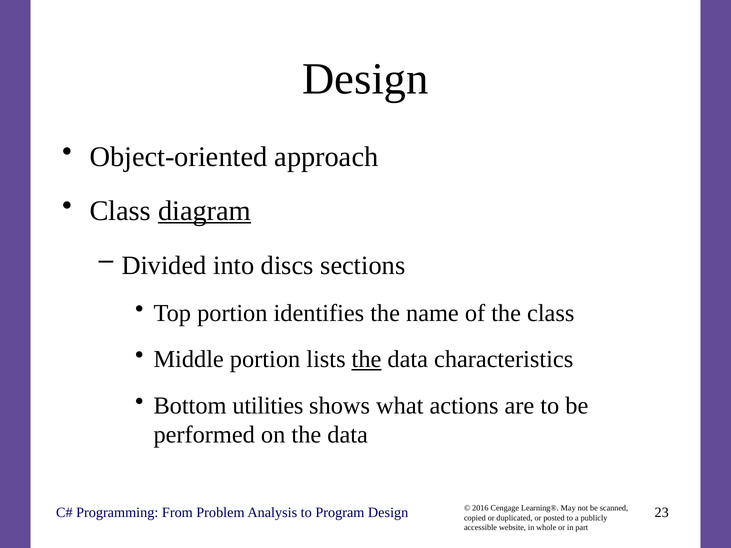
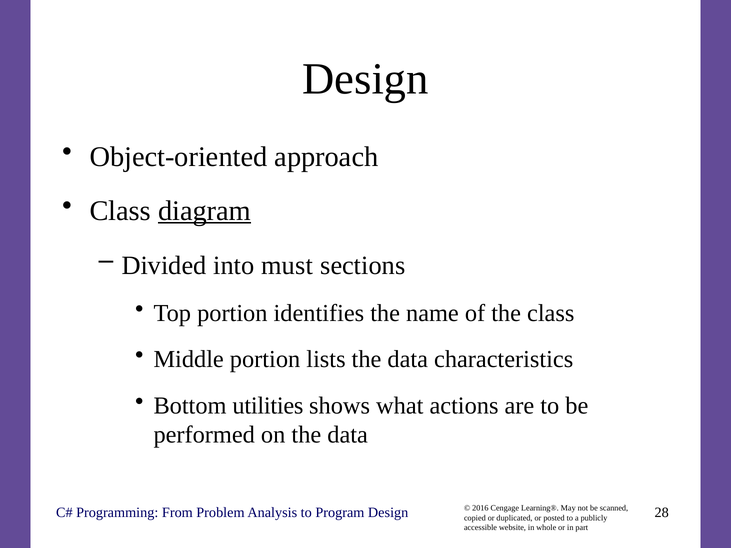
discs: discs -> must
the at (366, 360) underline: present -> none
23: 23 -> 28
